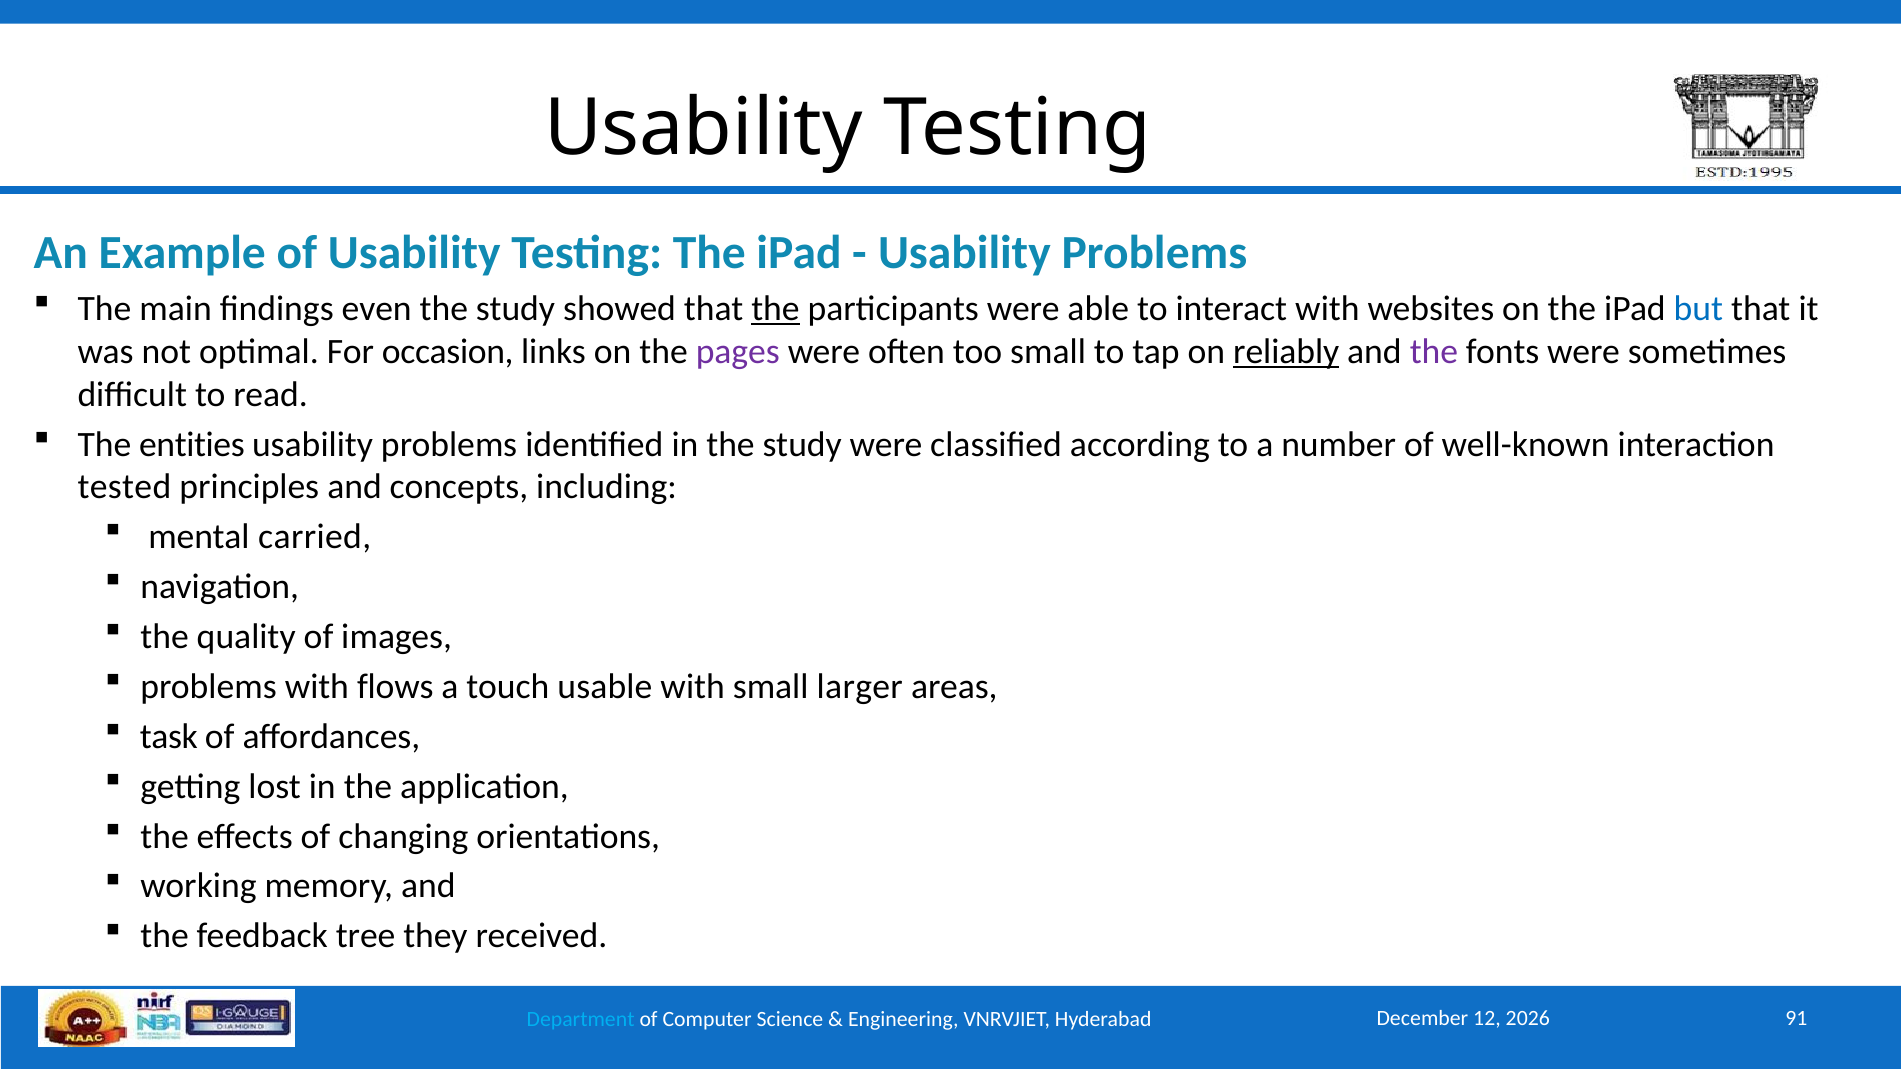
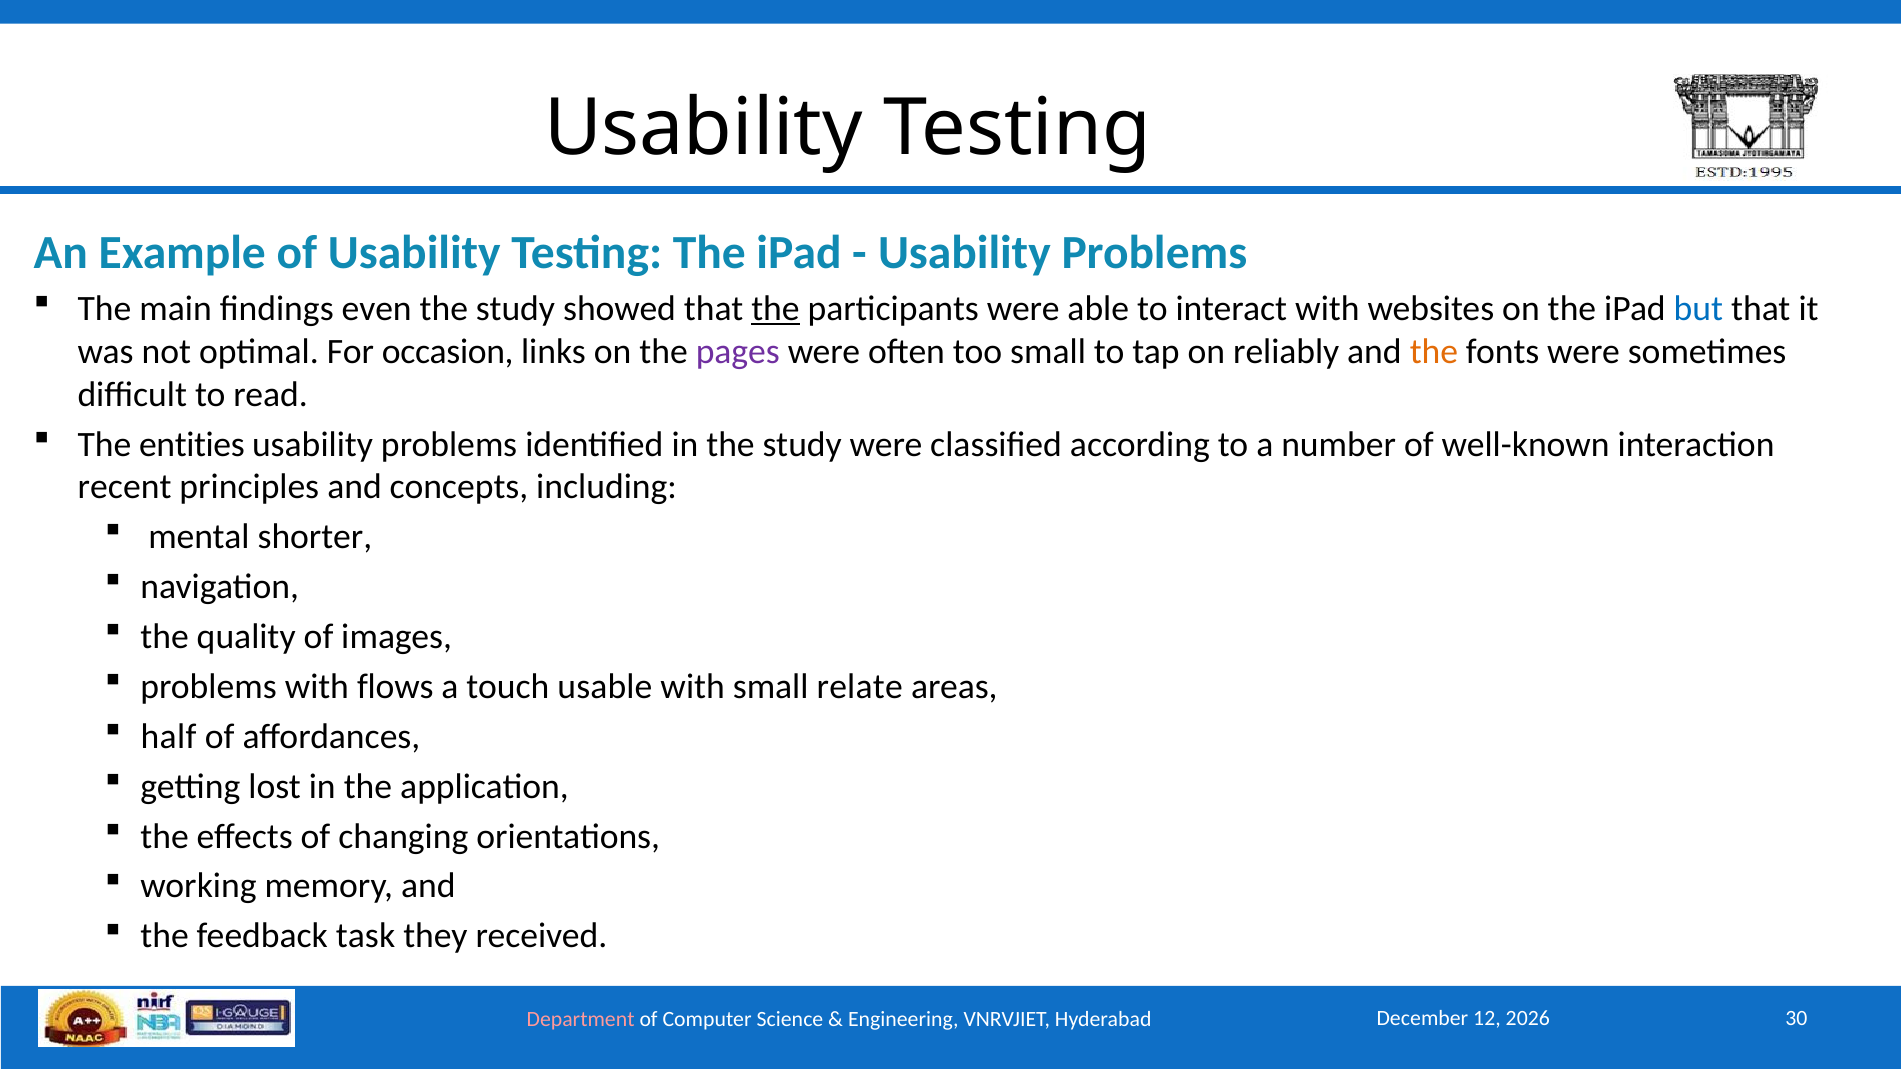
reliably underline: present -> none
the at (1434, 352) colour: purple -> orange
tested: tested -> recent
carried: carried -> shorter
larger: larger -> relate
task: task -> half
tree: tree -> task
Department colour: light blue -> pink
91: 91 -> 30
